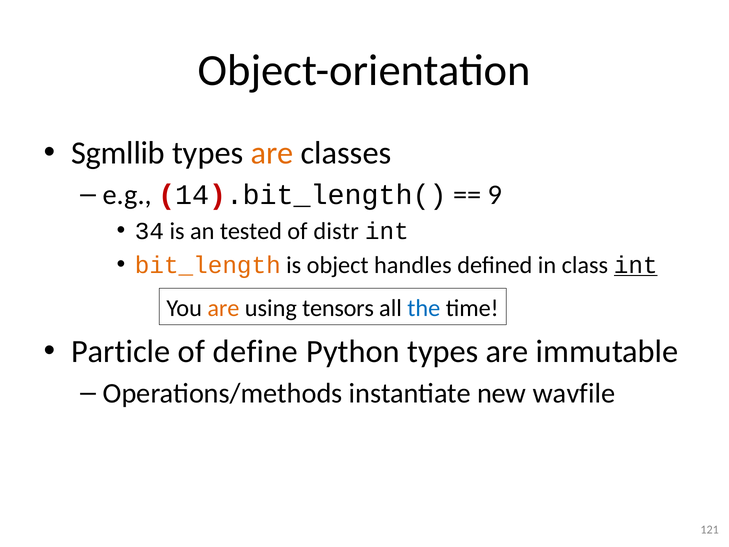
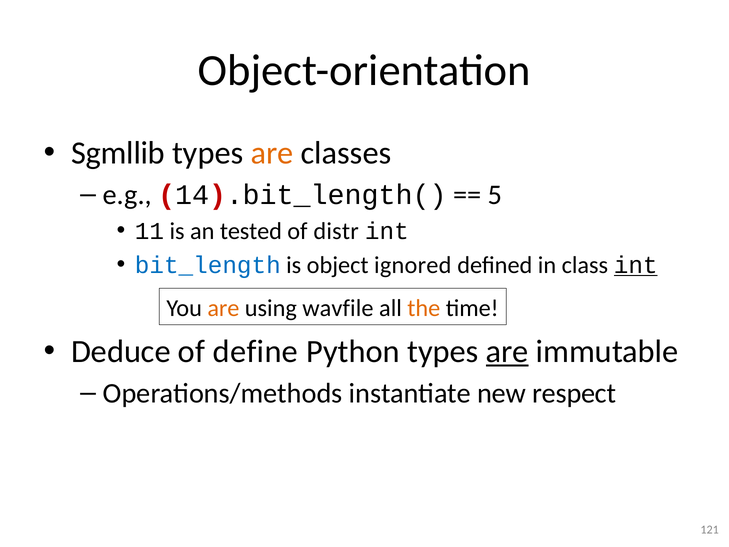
9: 9 -> 5
34: 34 -> 11
bit_length colour: orange -> blue
handles: handles -> ignored
tensors: tensors -> wavfile
the colour: blue -> orange
Particle: Particle -> Deduce
are at (507, 351) underline: none -> present
wavfile: wavfile -> respect
